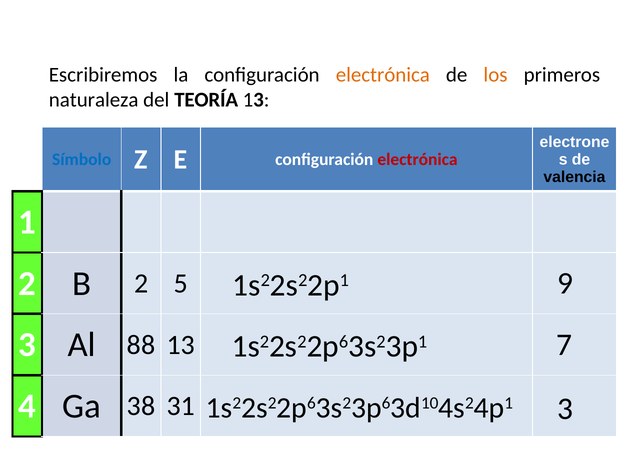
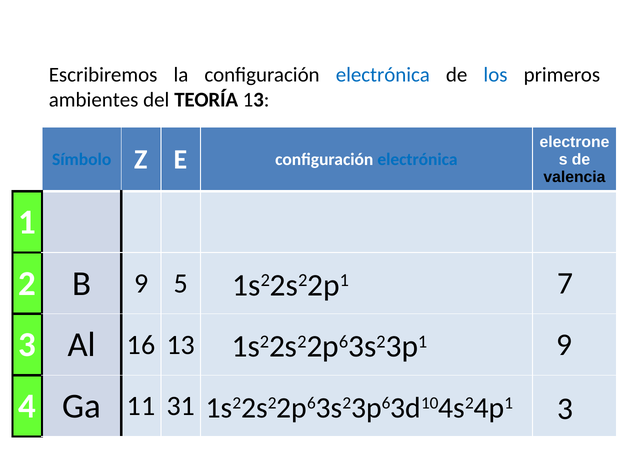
electrónica at (383, 75) colour: orange -> blue
los colour: orange -> blue
naturaleza: naturaleza -> ambientes
electrónica at (417, 159) colour: red -> blue
B 2: 2 -> 9
9: 9 -> 7
88: 88 -> 16
1s22s22p63s23p1 7: 7 -> 9
38: 38 -> 11
